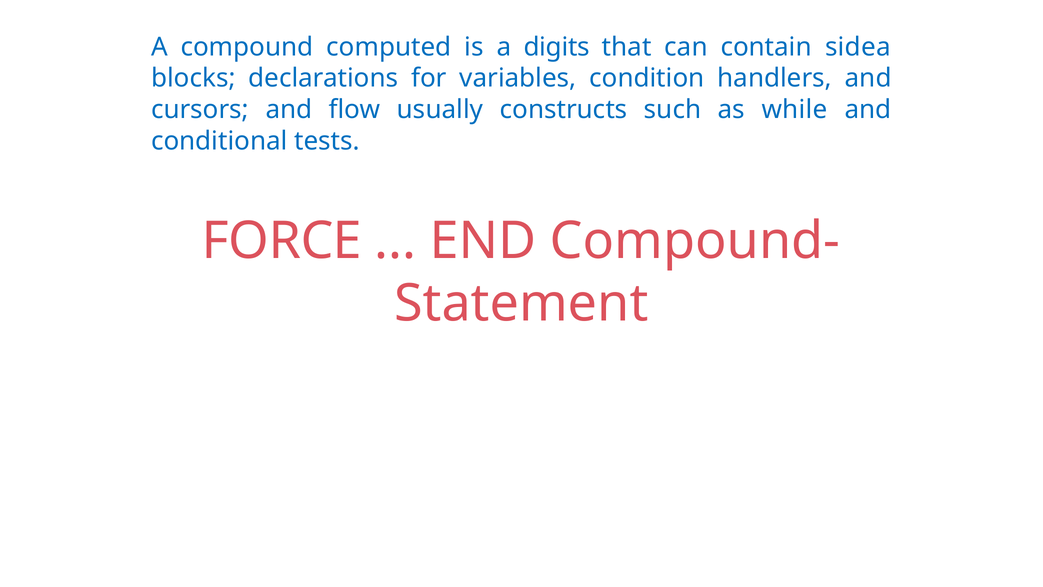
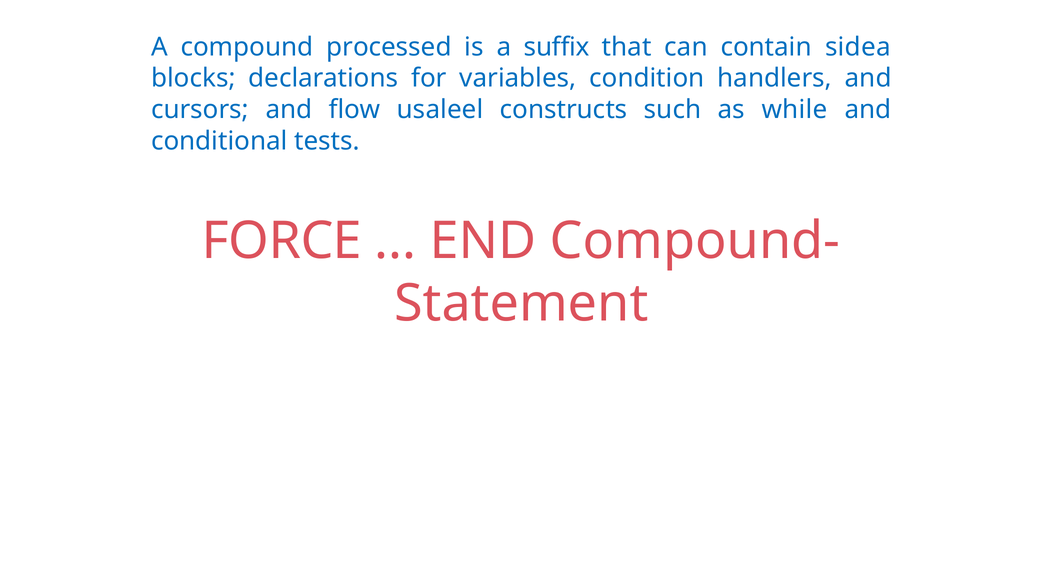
computed: computed -> processed
digits: digits -> suffix
usually: usually -> usaleel
